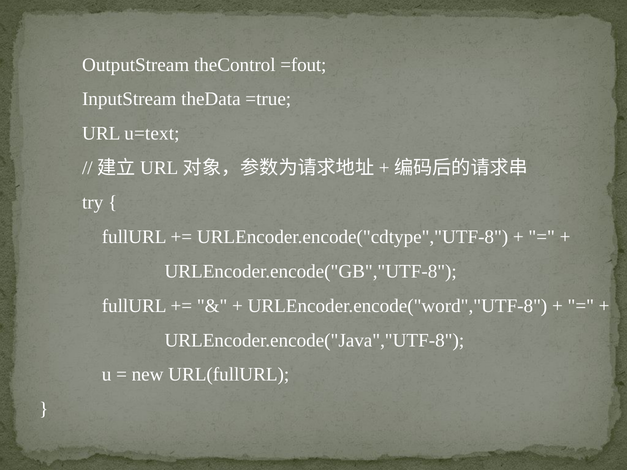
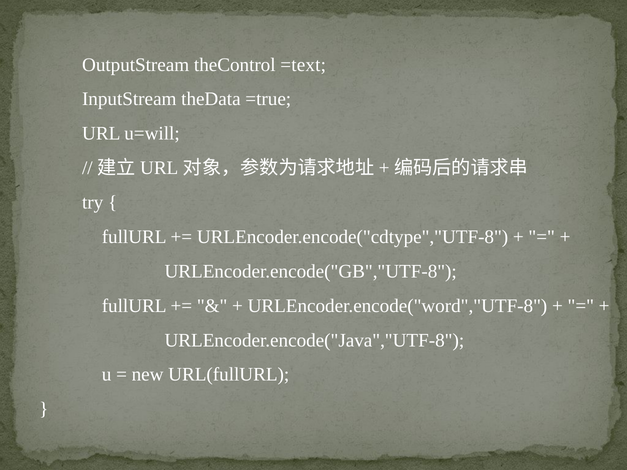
=fout: =fout -> =text
u=text: u=text -> u=will
